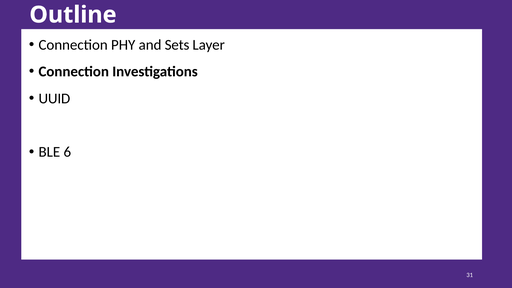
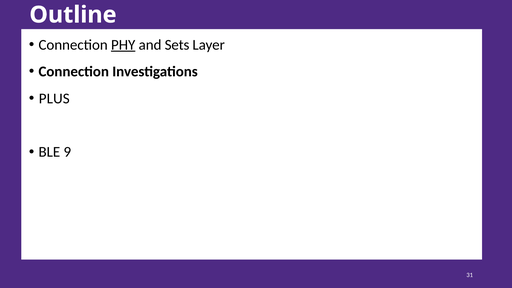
PHY underline: none -> present
UUID: UUID -> PLUS
6: 6 -> 9
